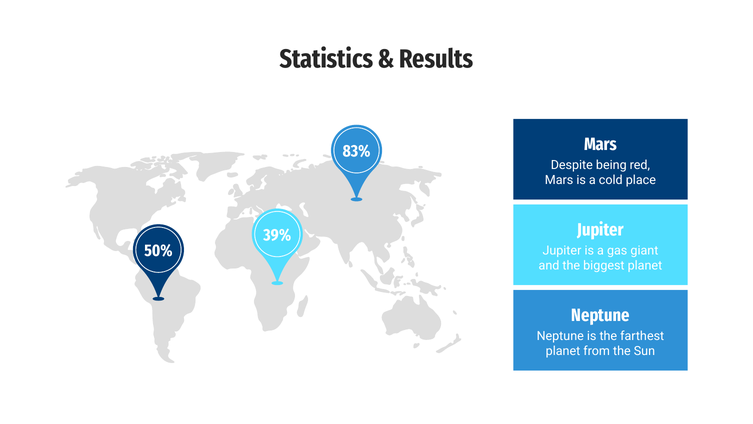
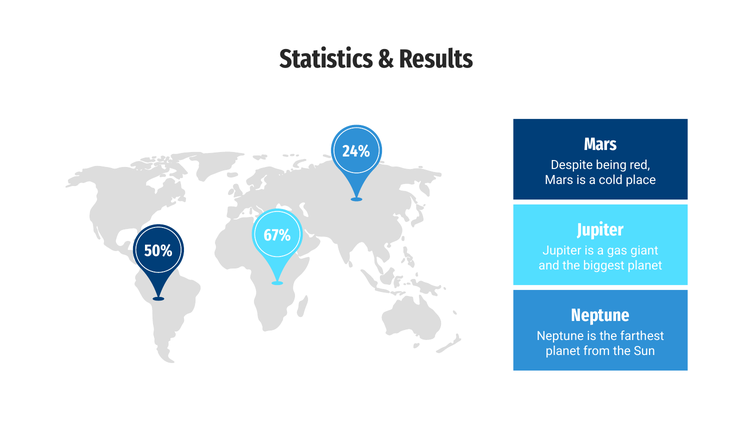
83%: 83% -> 24%
39%: 39% -> 67%
